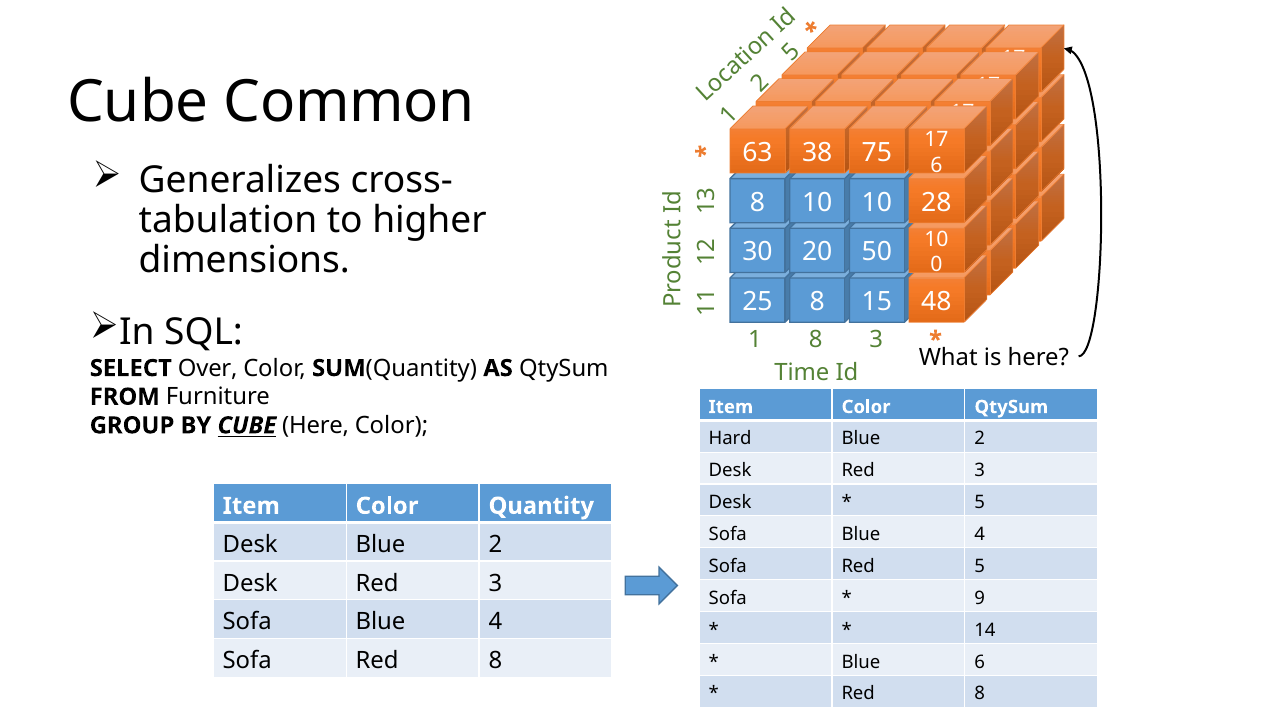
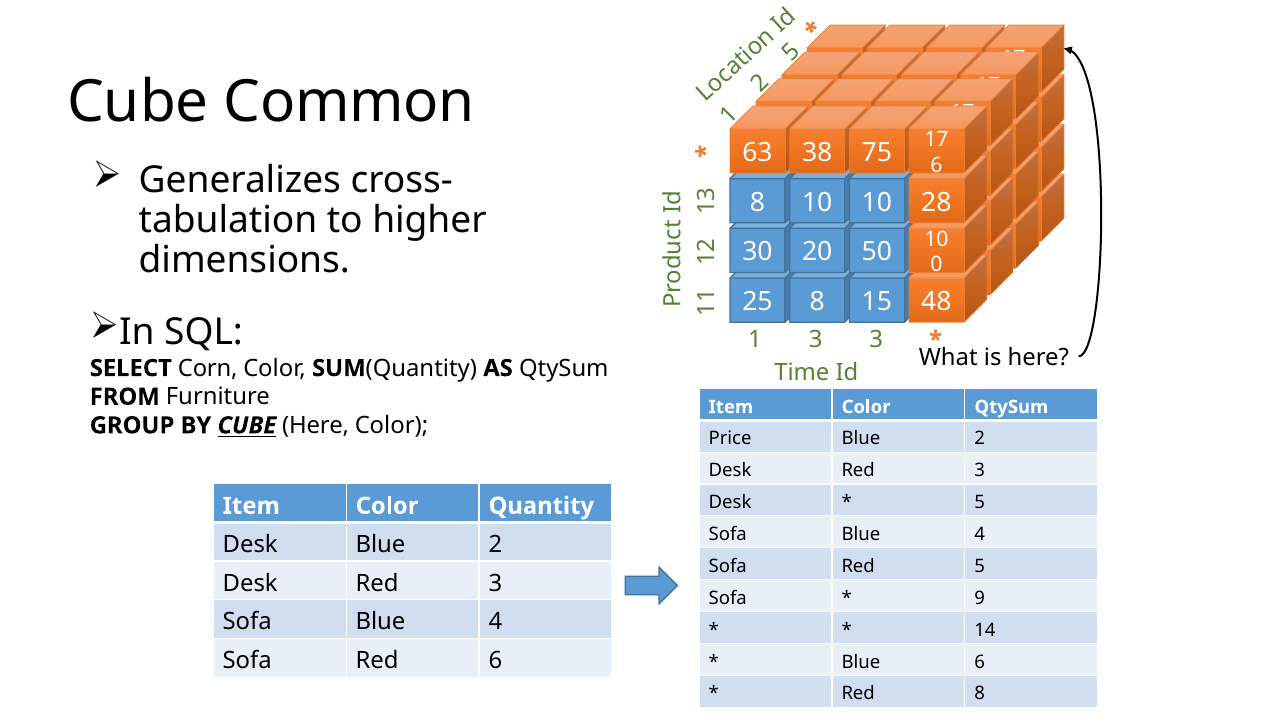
8 at (816, 340): 8 -> 3
Over: Over -> Corn
Hard: Hard -> Price
Sofa Red 8: 8 -> 6
